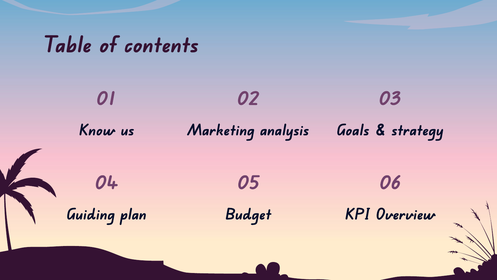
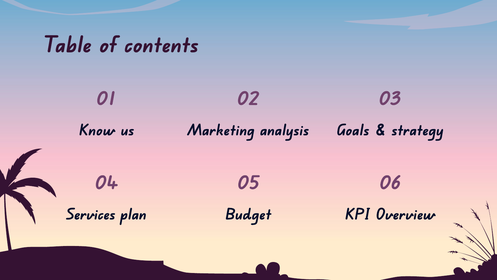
Guiding: Guiding -> Services
